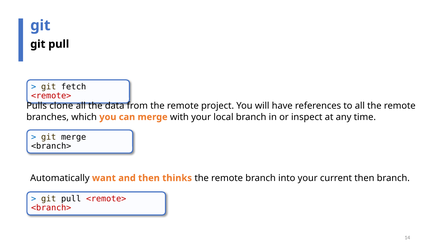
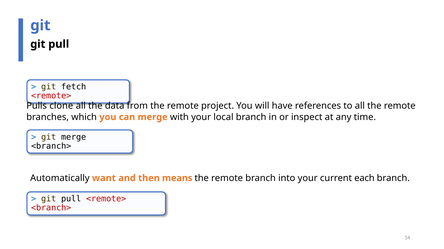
thinks: thinks -> means
current then: then -> each
